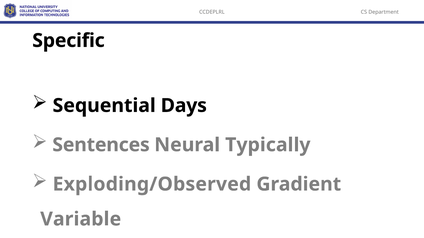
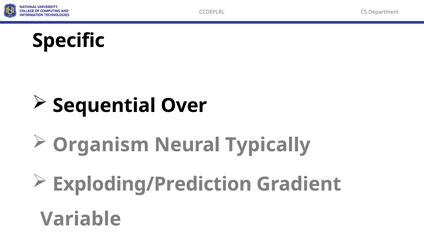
Days: Days -> Over
Sentences: Sentences -> Organism
Exploding/Observed: Exploding/Observed -> Exploding/Prediction
